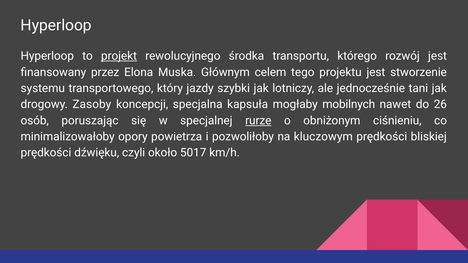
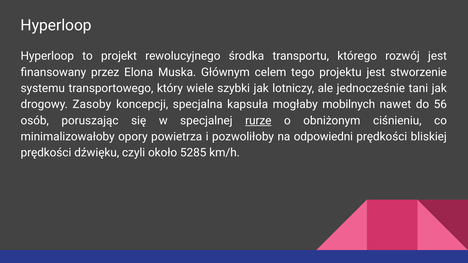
projekt underline: present -> none
jazdy: jazdy -> wiele
26: 26 -> 56
kluczowym: kluczowym -> odpowiedni
5017: 5017 -> 5285
